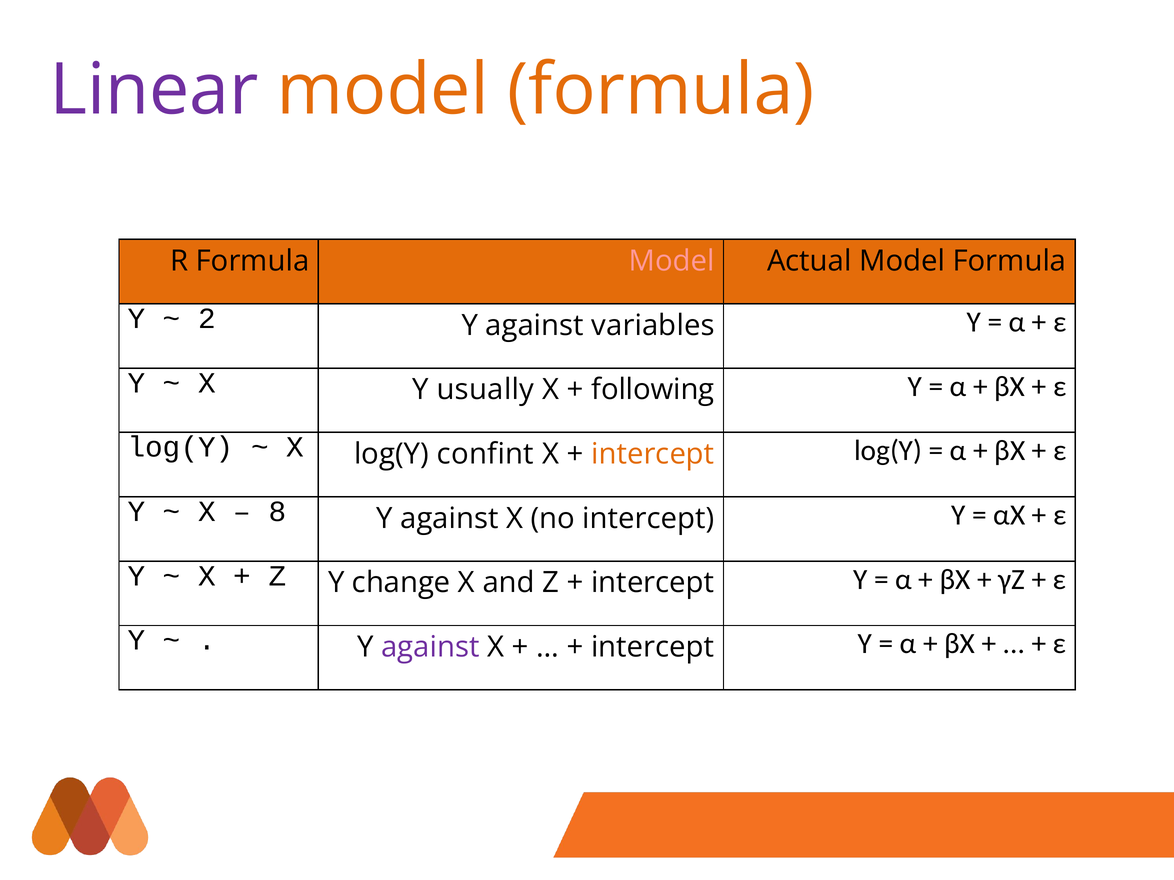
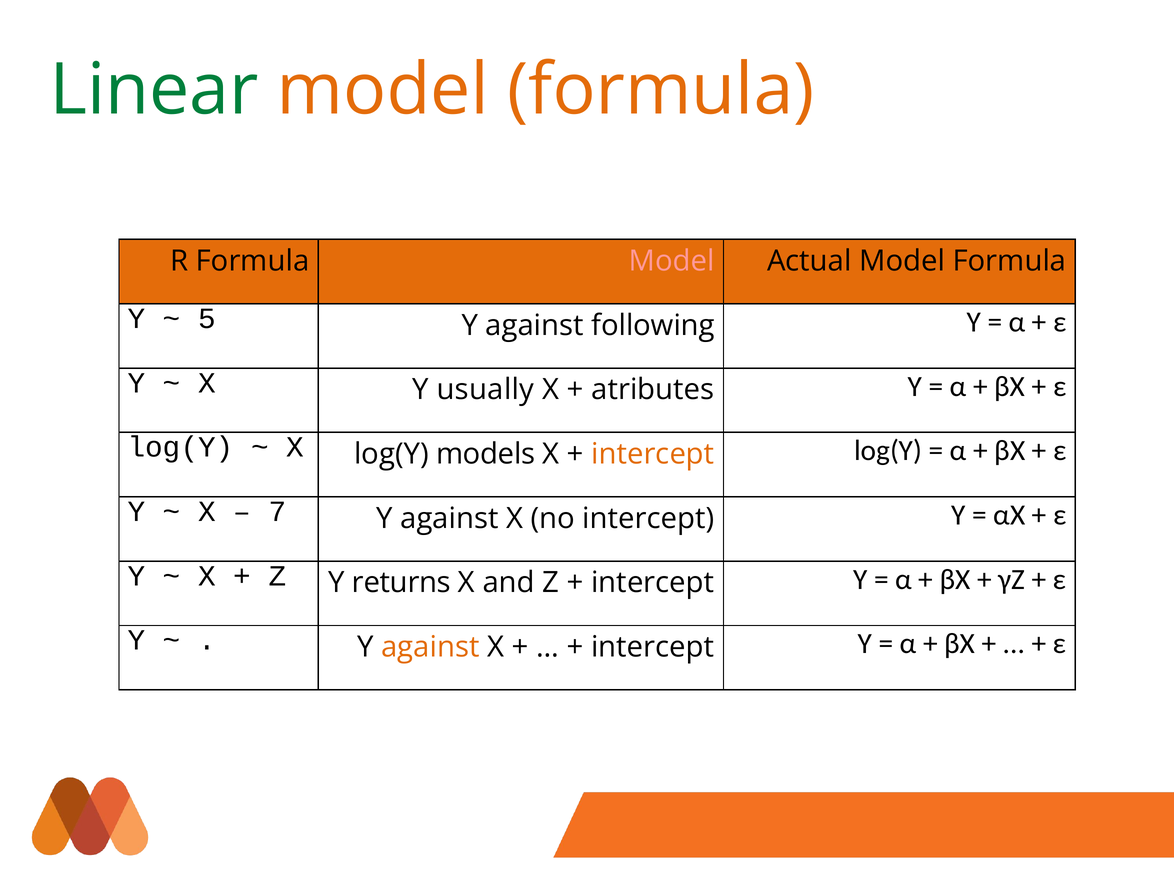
Linear colour: purple -> green
2: 2 -> 5
variables: variables -> following
following: following -> atributes
confint: confint -> models
8: 8 -> 7
change: change -> returns
against at (430, 647) colour: purple -> orange
